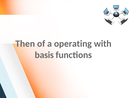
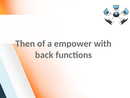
operating: operating -> empower
basis: basis -> back
